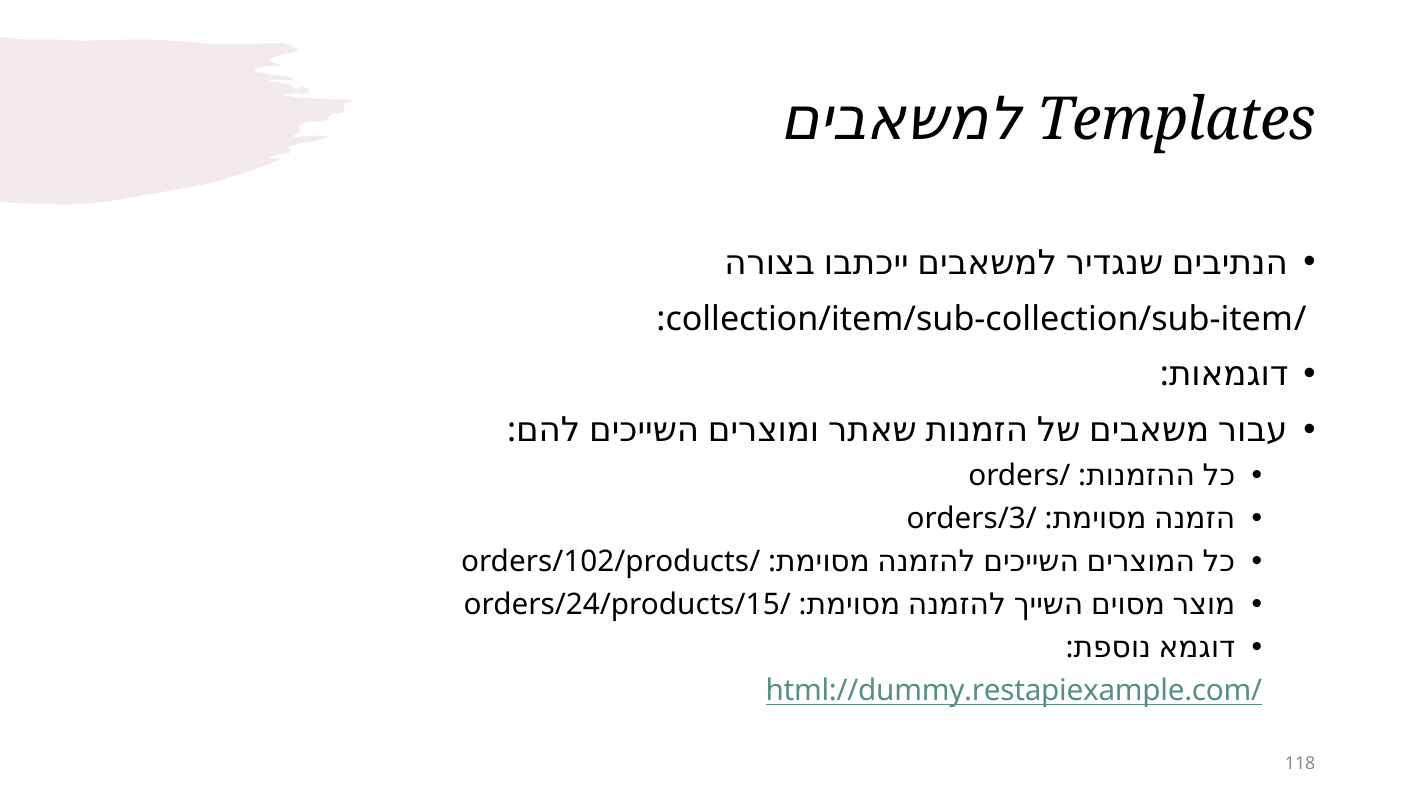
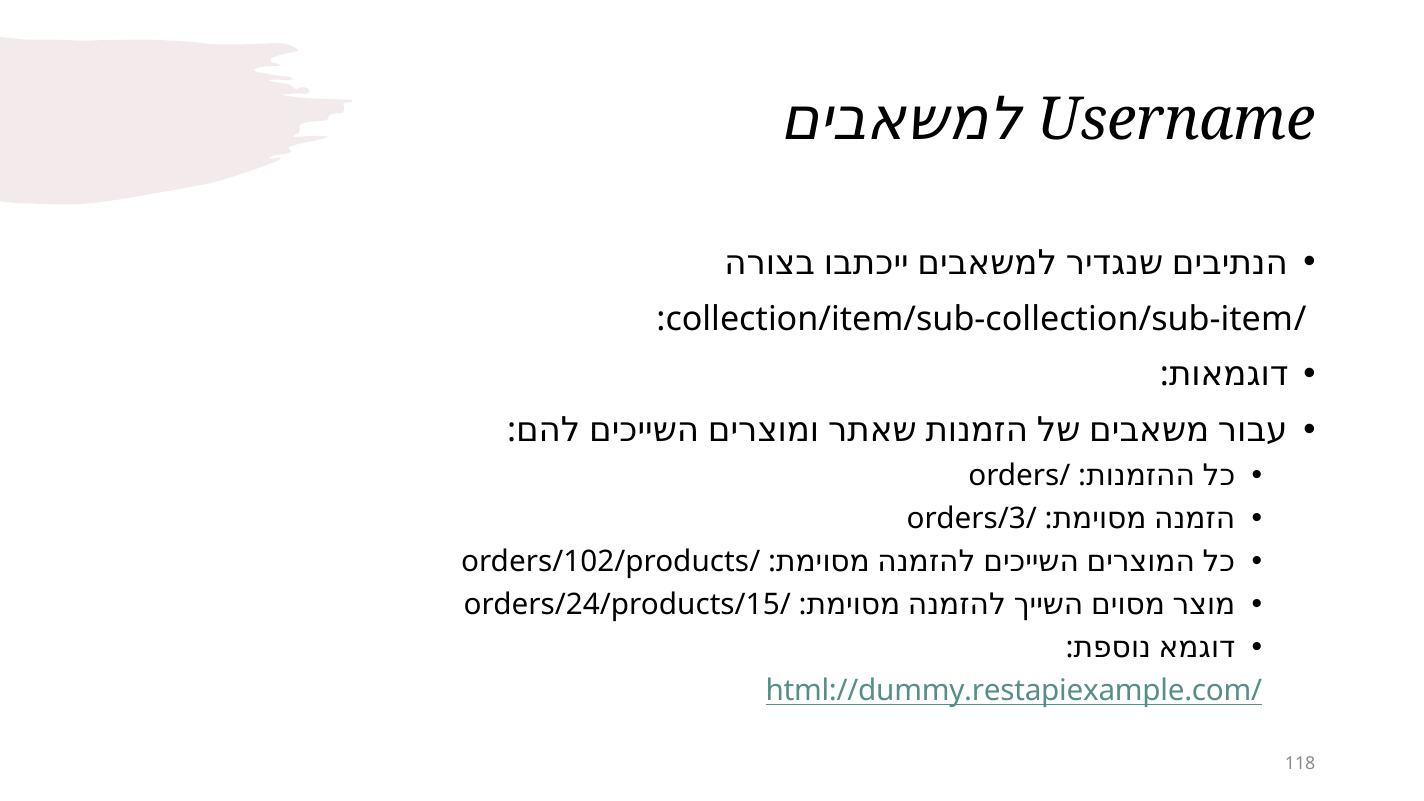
Templates: Templates -> Username
